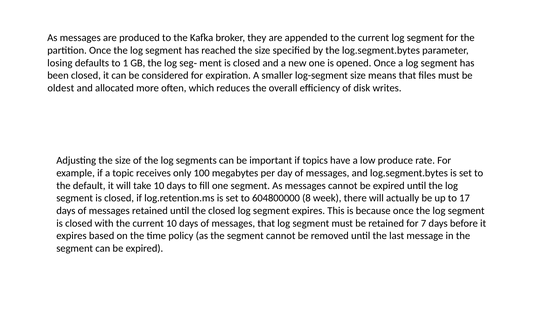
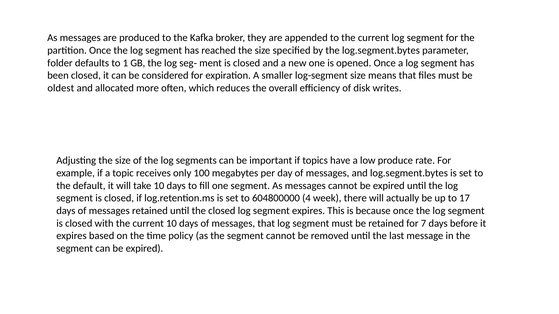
losing: losing -> folder
8: 8 -> 4
